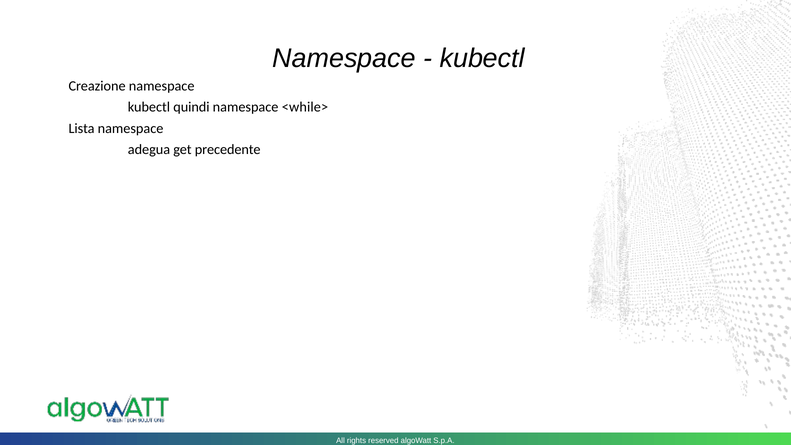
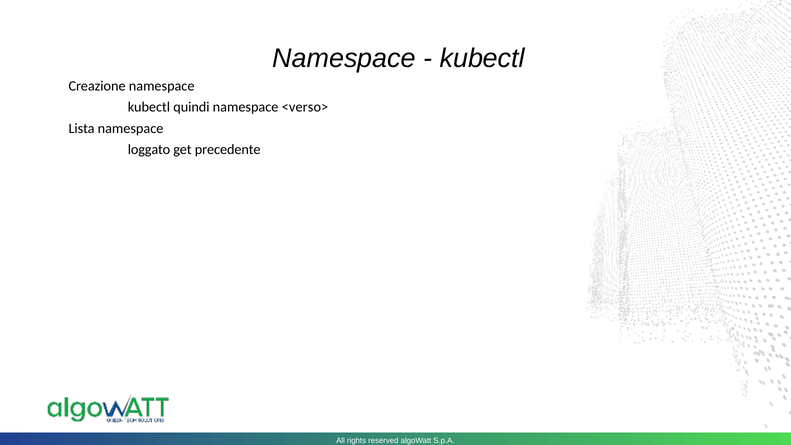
<while>: <while> -> <verso>
adegua: adegua -> loggato
